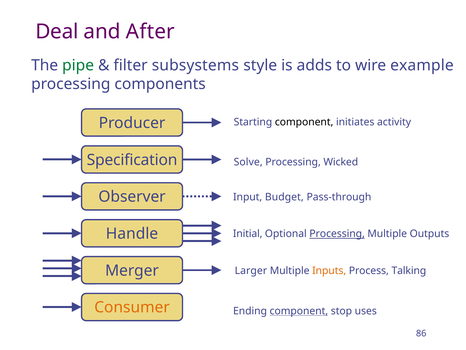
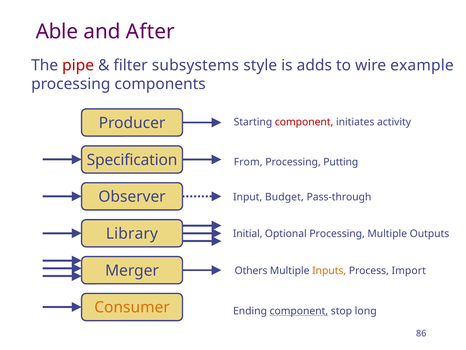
Deal: Deal -> Able
pipe colour: green -> red
component at (304, 122) colour: black -> red
Solve: Solve -> From
Wicked: Wicked -> Putting
Handle: Handle -> Library
Processing at (337, 233) underline: present -> none
Larger: Larger -> Others
Talking: Talking -> Import
uses: uses -> long
